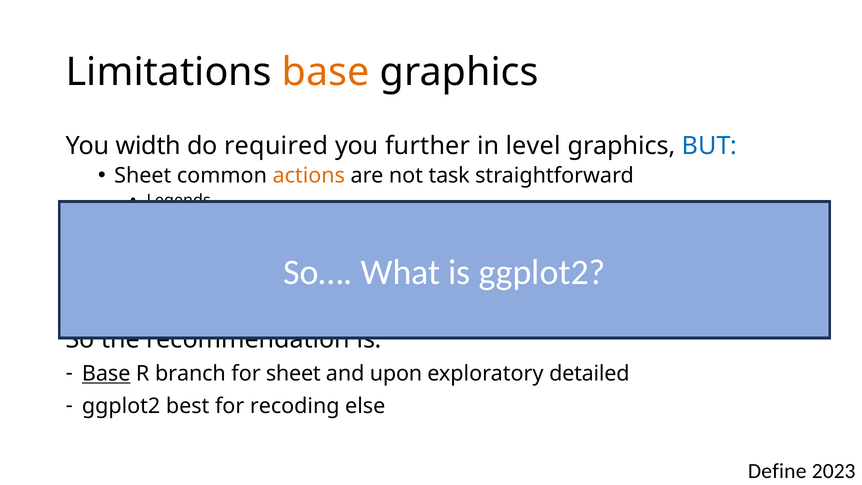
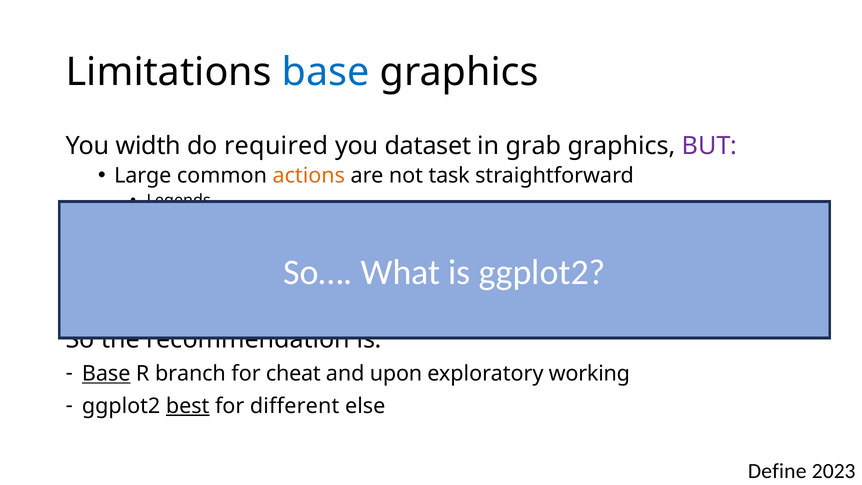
base at (326, 72) colour: orange -> blue
further: further -> dataset
level: level -> grab
BUT colour: blue -> purple
Sheet at (143, 175): Sheet -> Large
for sheet: sheet -> cheat
detailed: detailed -> working
best underline: none -> present
recoding: recoding -> different
